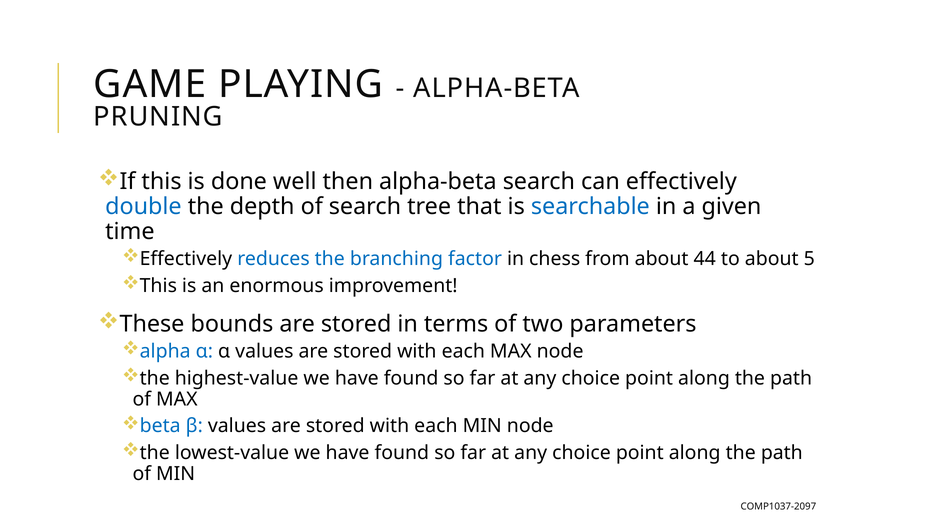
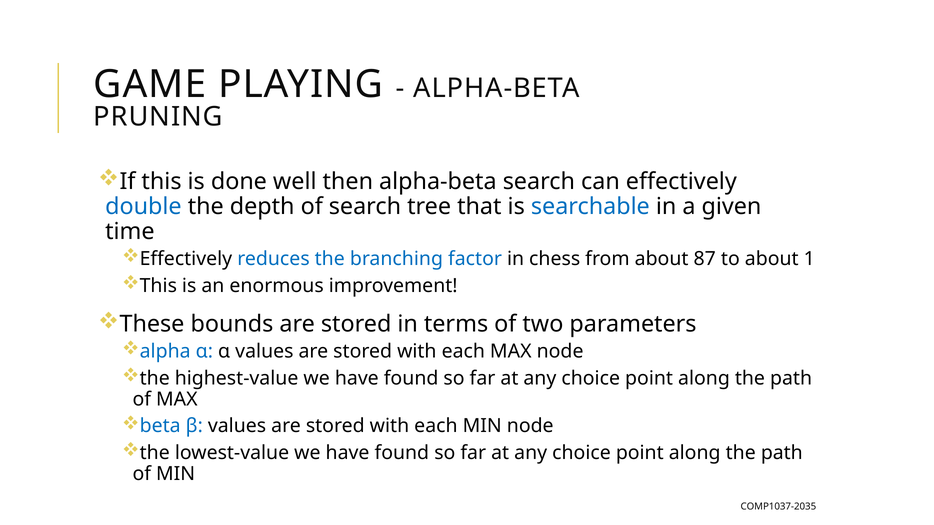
44: 44 -> 87
5: 5 -> 1
COMP1037-2097: COMP1037-2097 -> COMP1037-2035
